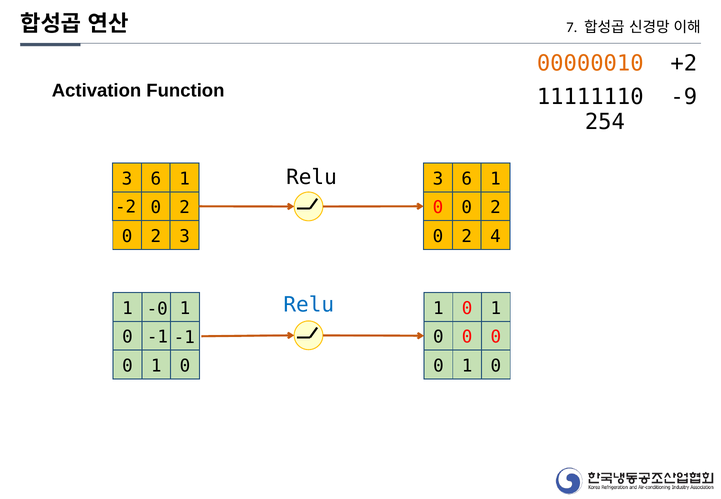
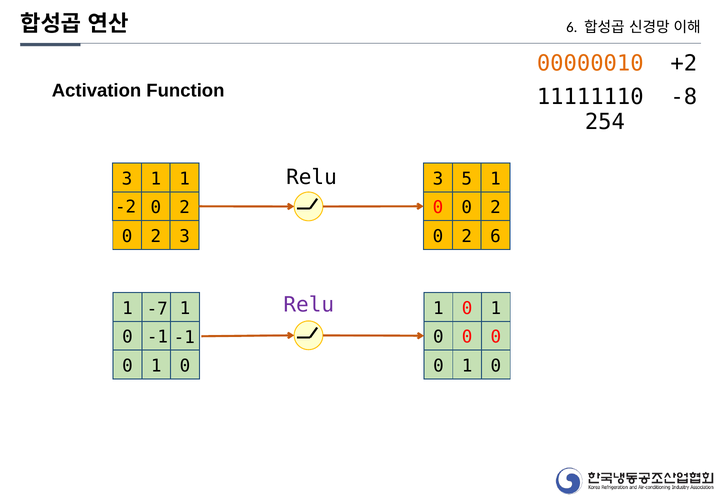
7 at (572, 27): 7 -> 6
-9: -9 -> -8
6 at (156, 179): 6 -> 1
6 at (467, 179): 6 -> 5
2 4: 4 -> 6
Relu at (309, 305) colour: blue -> purple
-0: -0 -> -7
